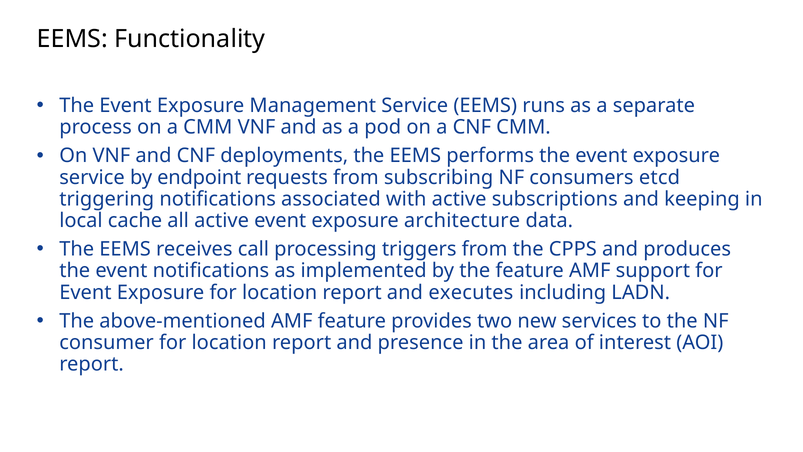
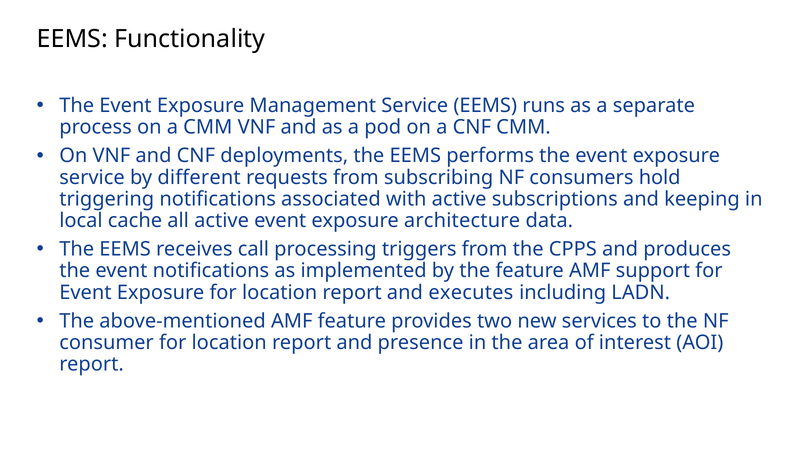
endpoint: endpoint -> different
etcd: etcd -> hold
